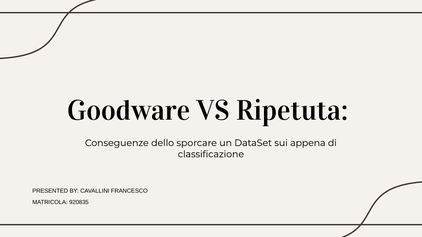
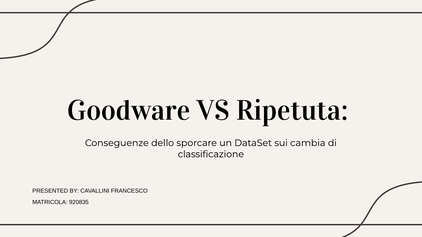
appena: appena -> cambia
